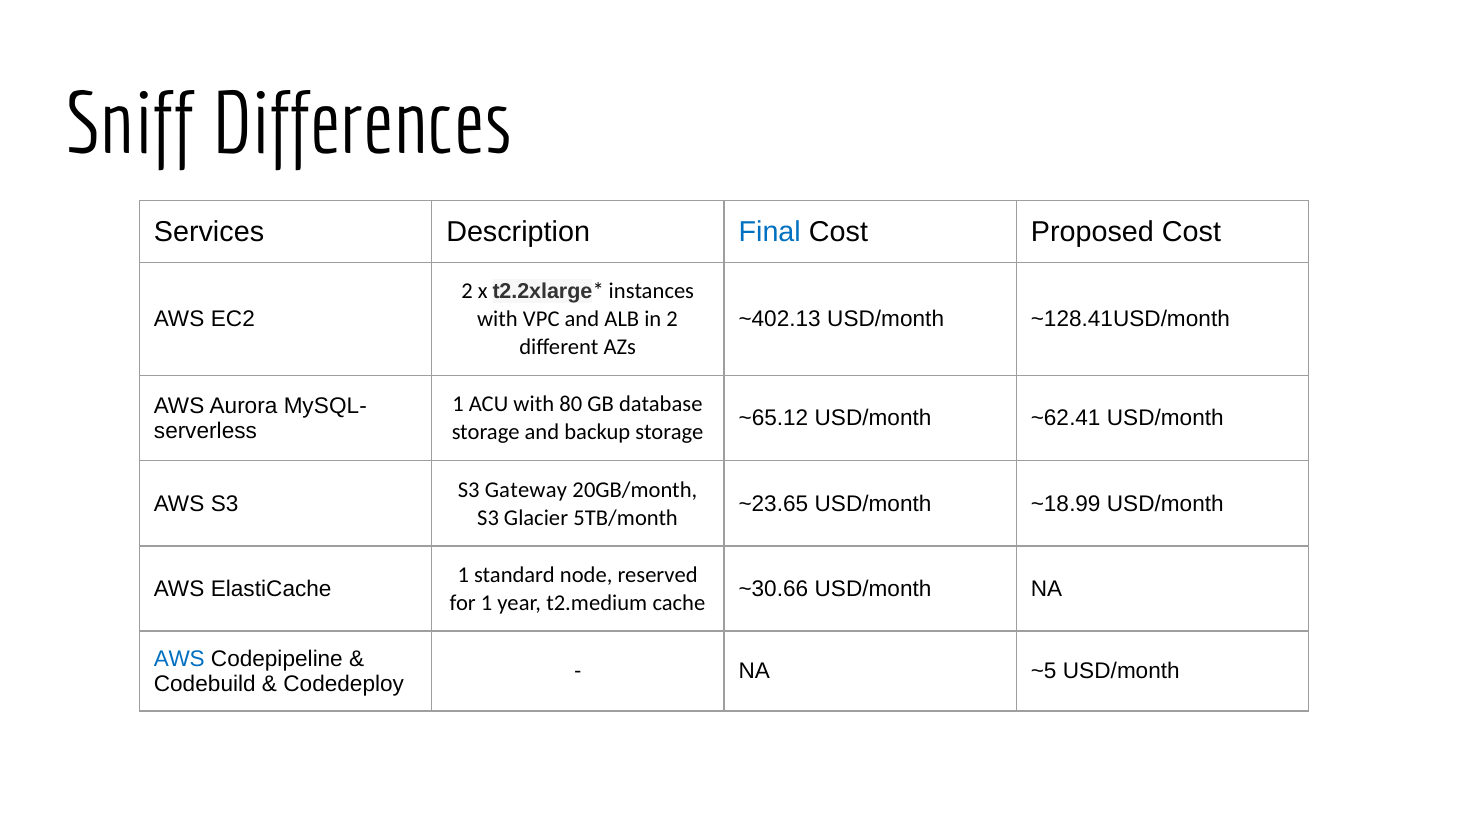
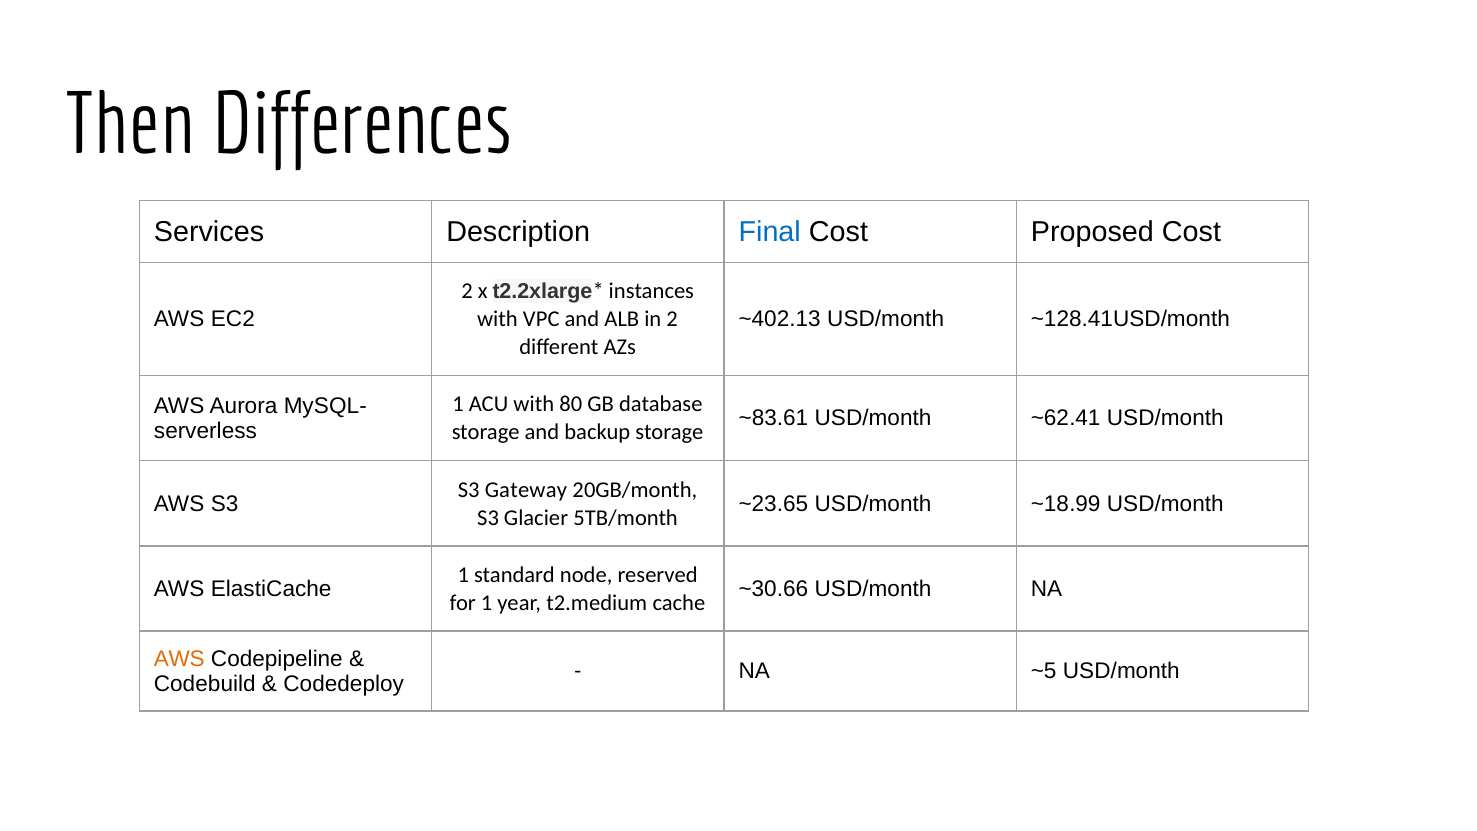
Sniff: Sniff -> Then
~65.12: ~65.12 -> ~83.61
AWS at (179, 659) colour: blue -> orange
